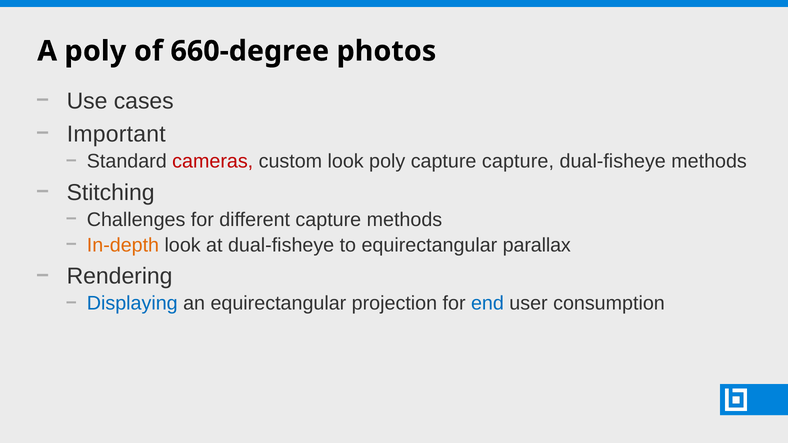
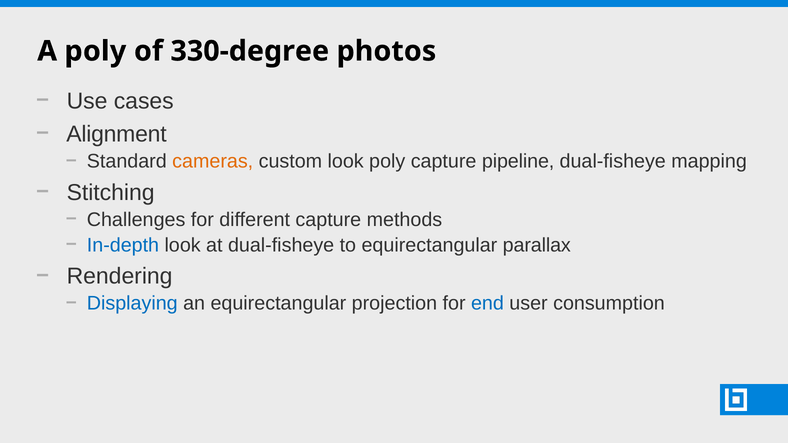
660-degree: 660-degree -> 330-degree
Important: Important -> Alignment
cameras colour: red -> orange
capture capture: capture -> pipeline
dual-fisheye methods: methods -> mapping
In-depth colour: orange -> blue
